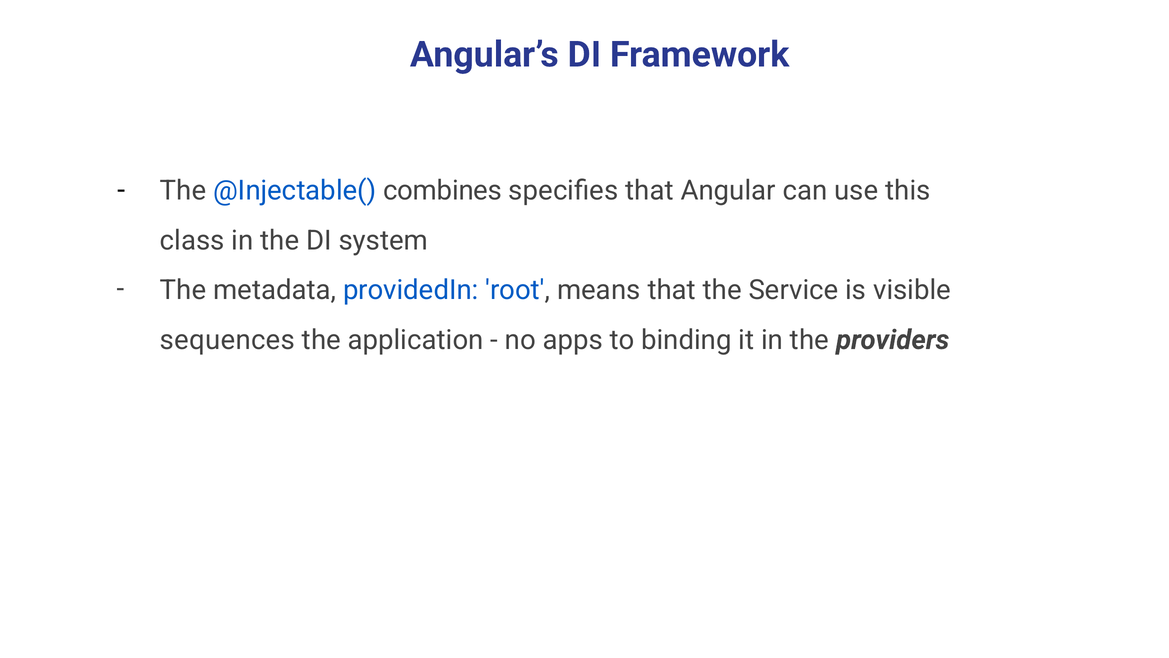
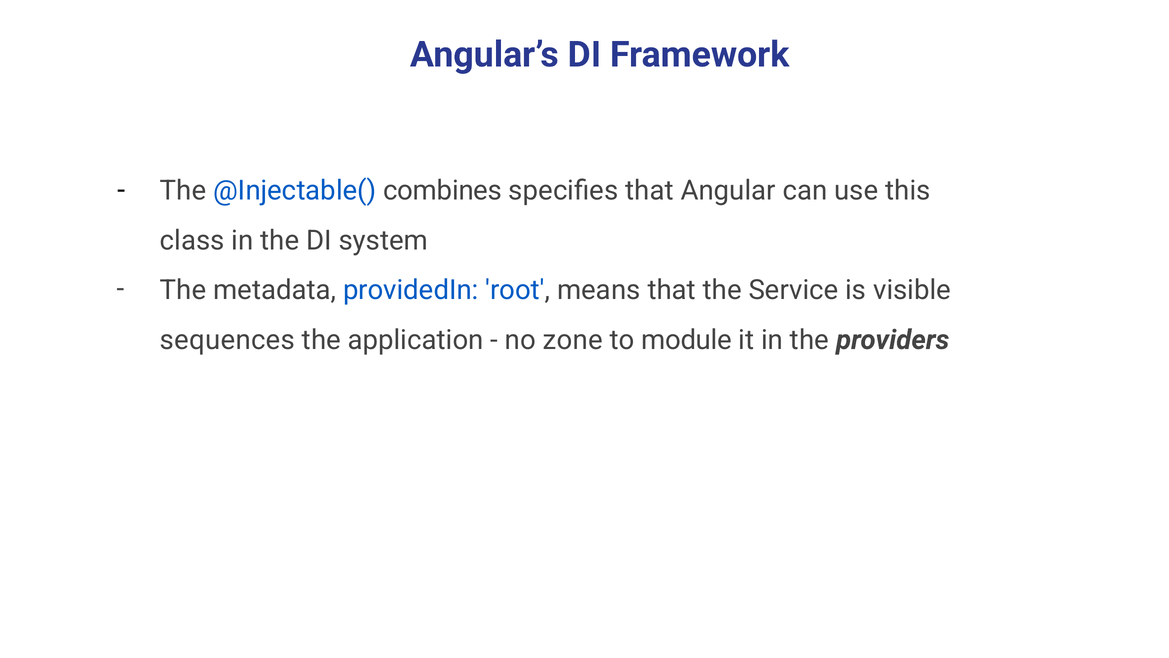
apps: apps -> zone
binding: binding -> module
